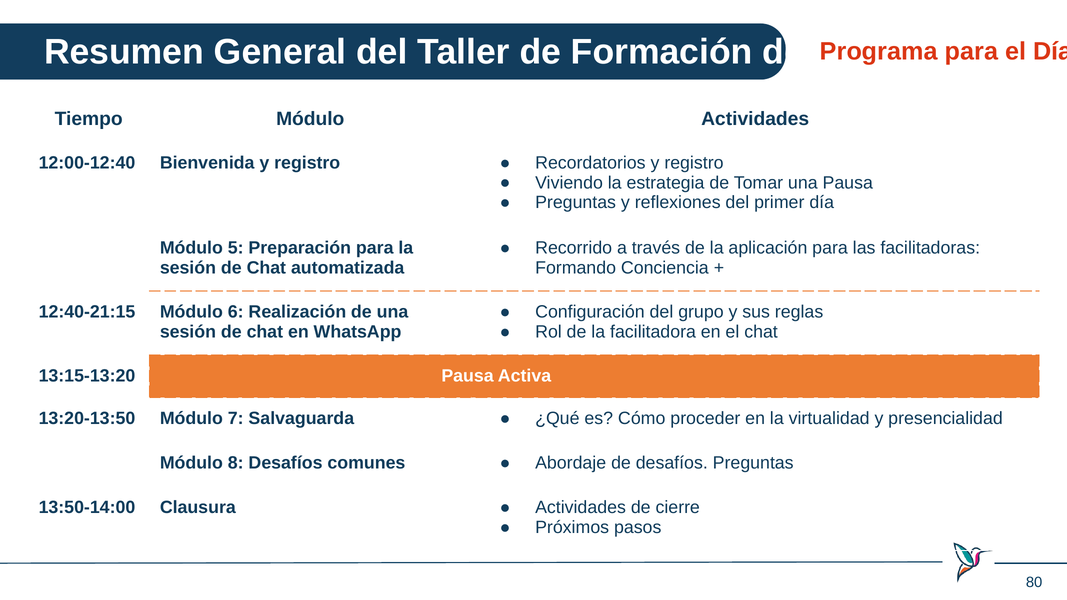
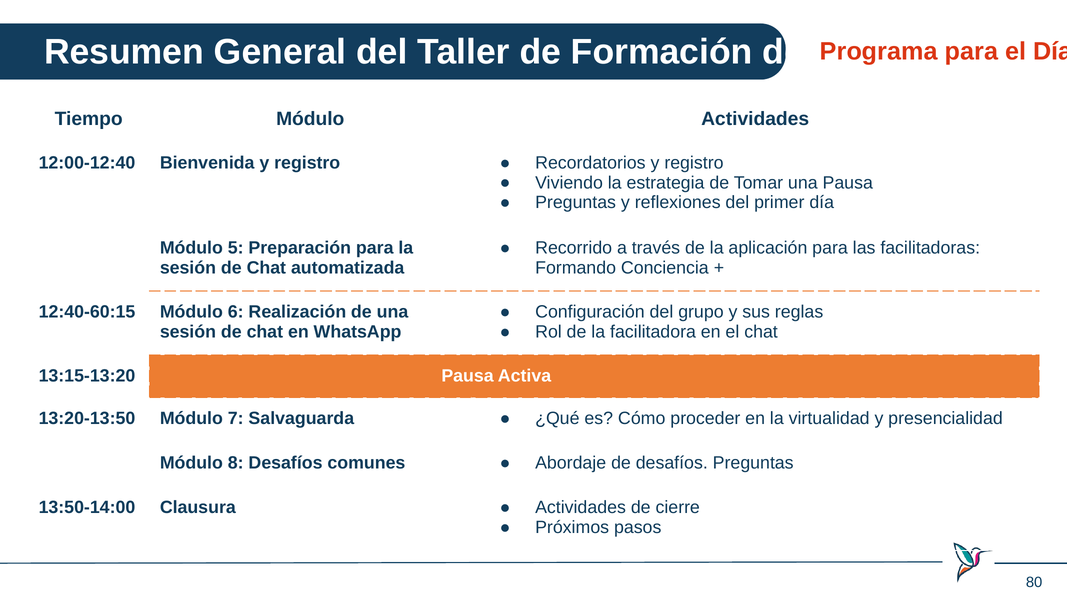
12:40-21:15: 12:40-21:15 -> 12:40-60:15
